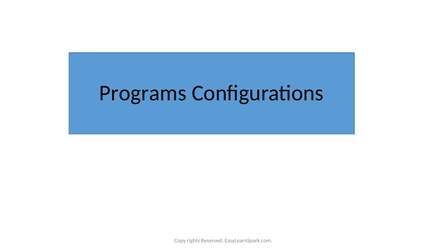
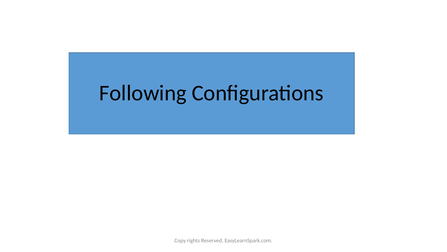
Programs: Programs -> Following
